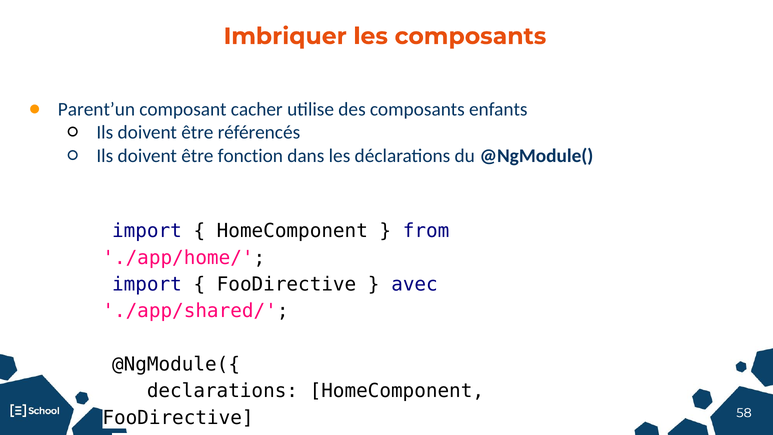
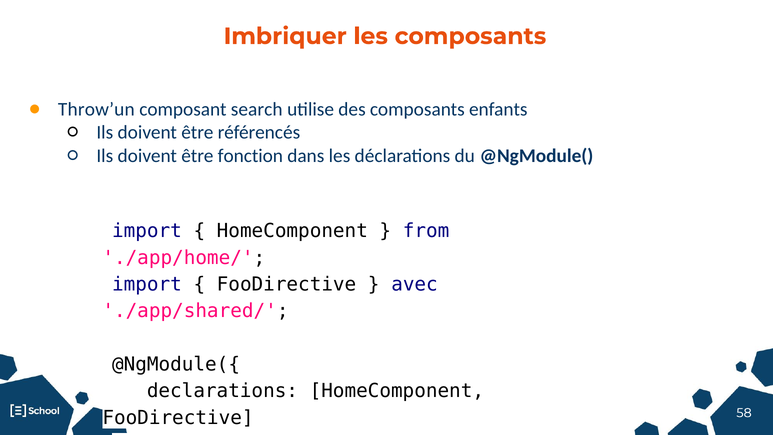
Parent’un: Parent’un -> Throw’un
cacher: cacher -> search
